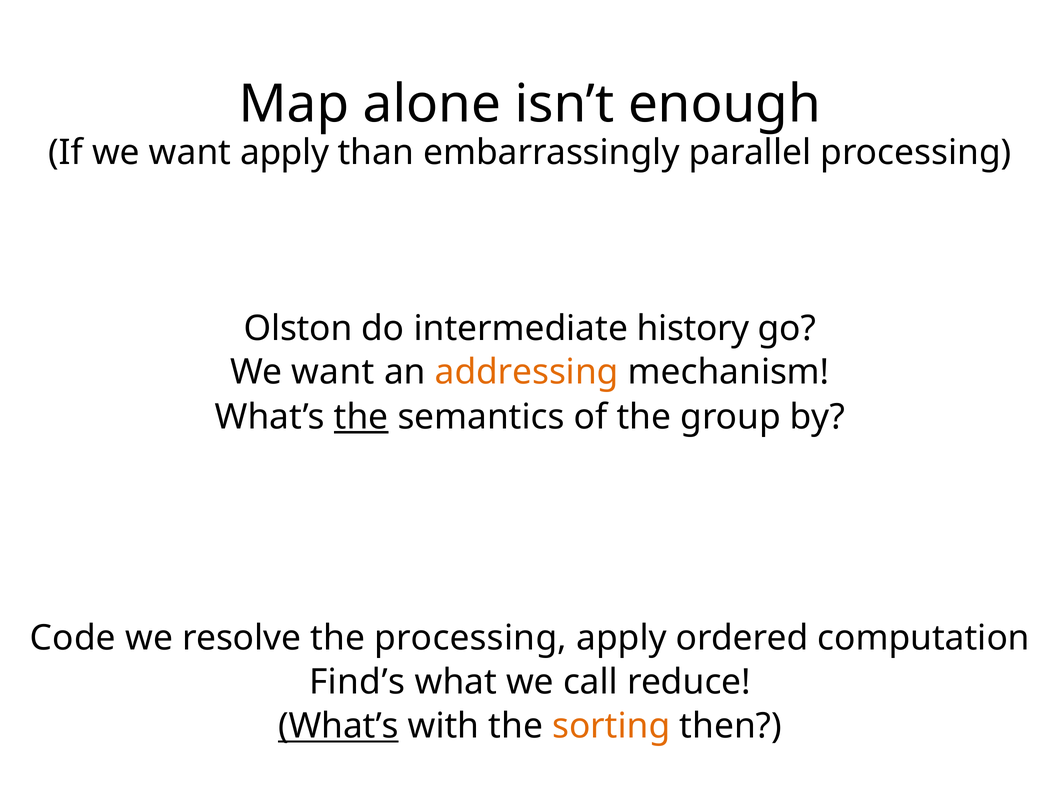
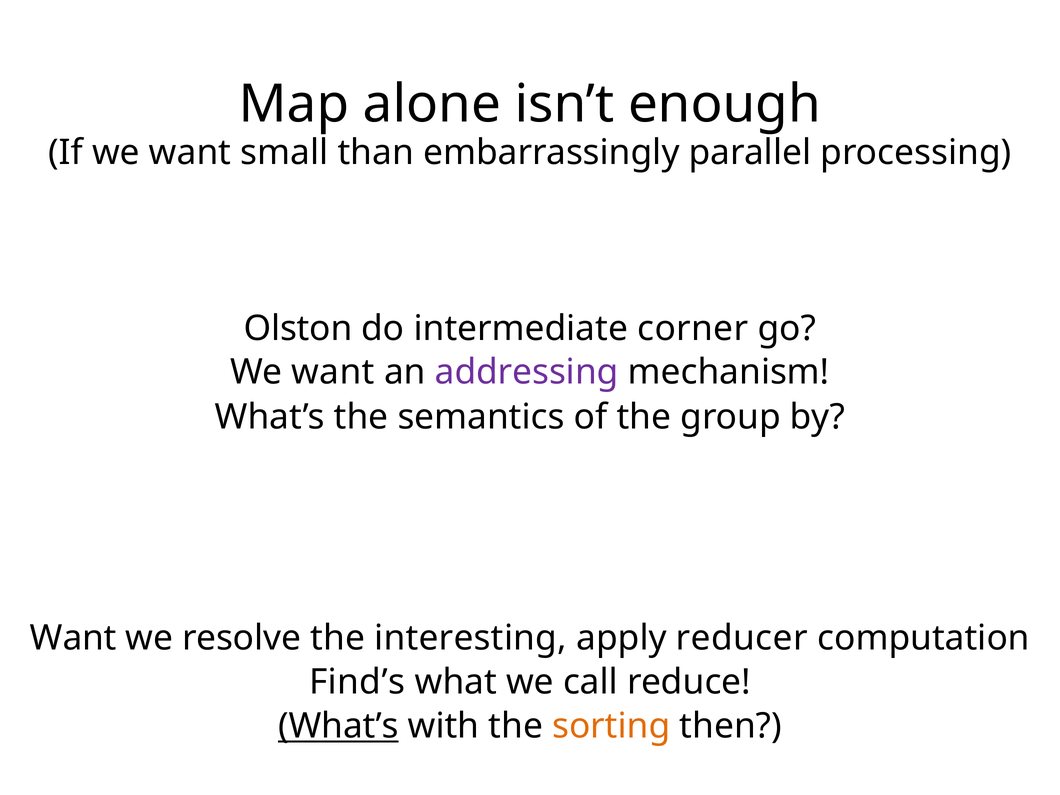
want apply: apply -> small
history: history -> corner
addressing colour: orange -> purple
the at (361, 417) underline: present -> none
Code at (73, 638): Code -> Want
the processing: processing -> interesting
ordered: ordered -> reducer
